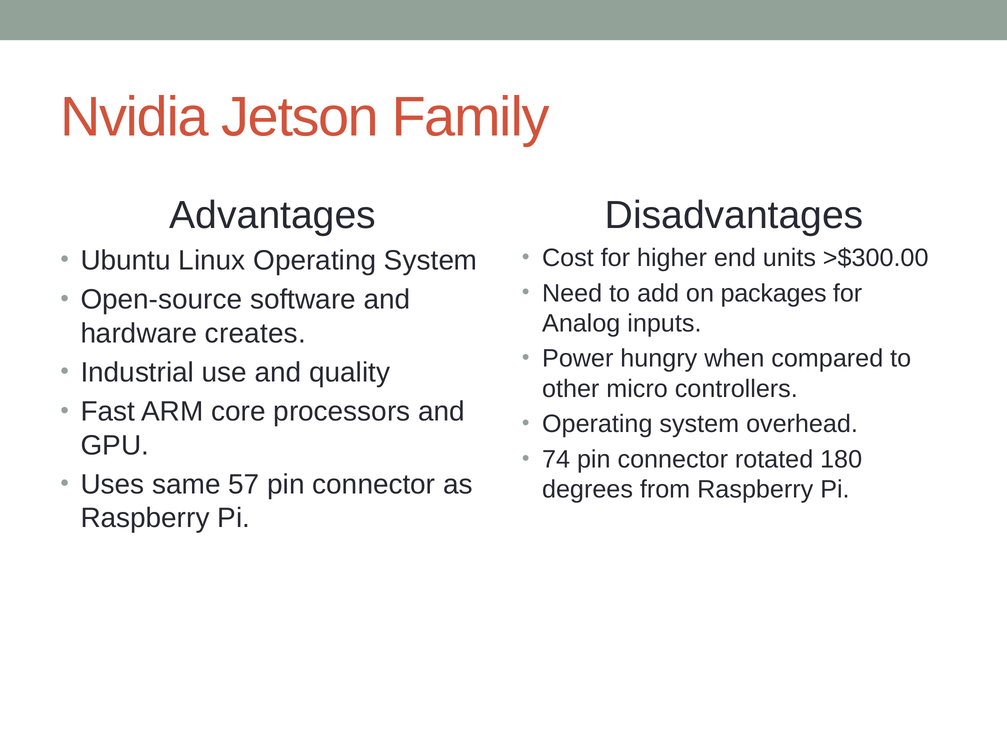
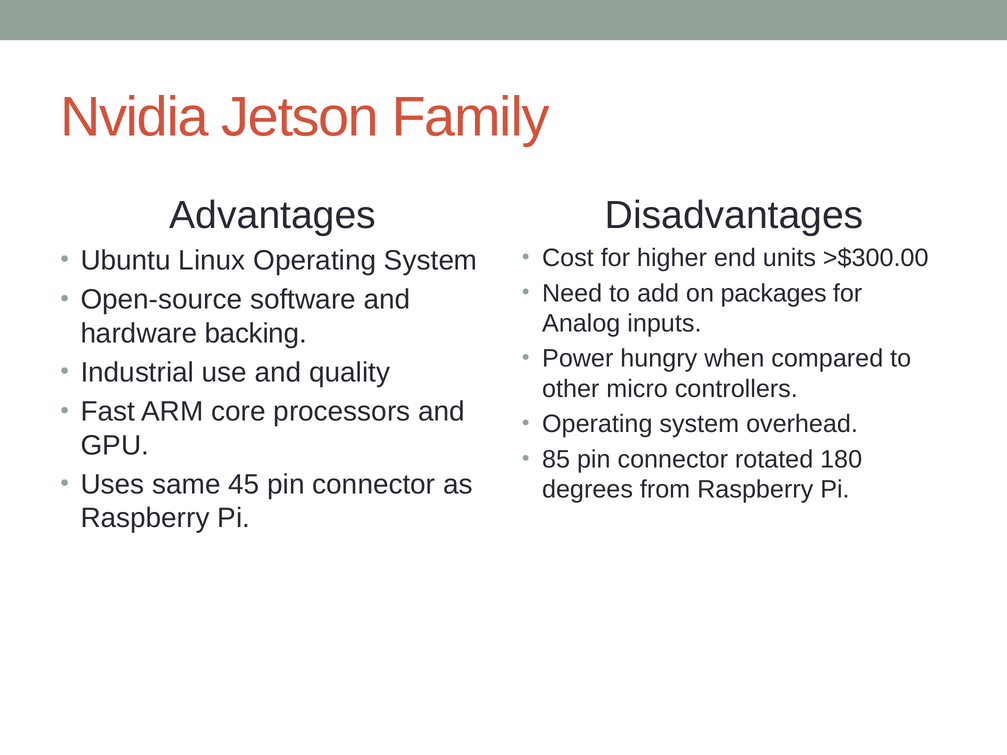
creates: creates -> backing
74: 74 -> 85
57: 57 -> 45
